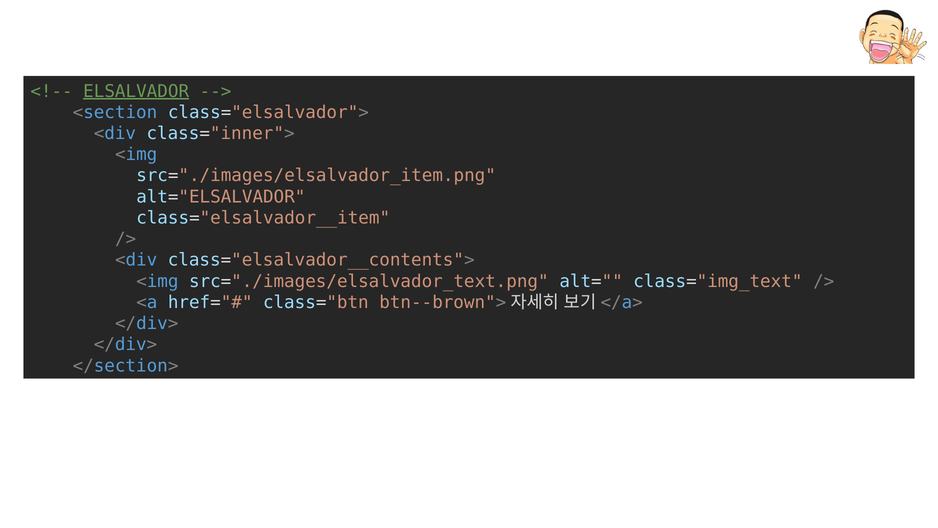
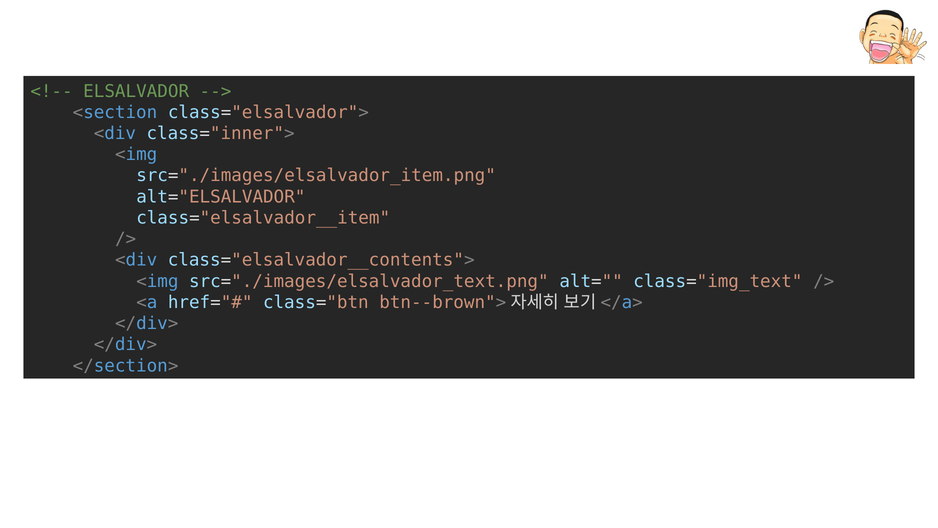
ELSALVADOR underline: present -> none
